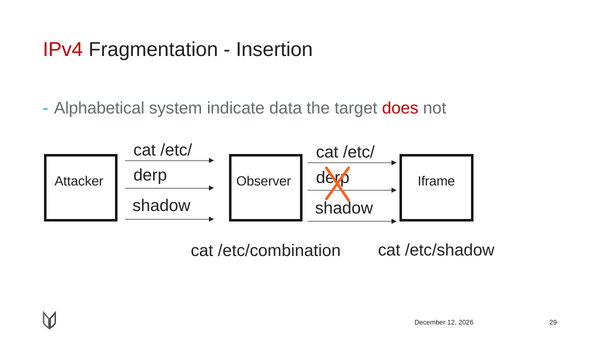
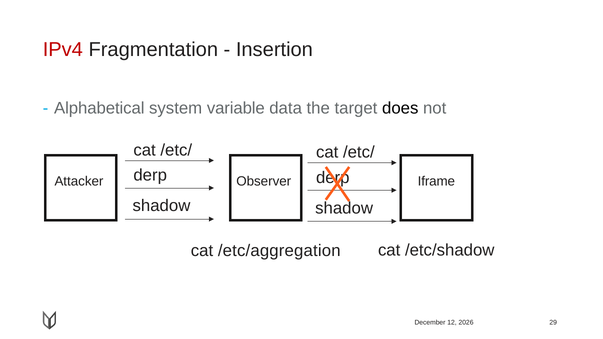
indicate: indicate -> variable
does colour: red -> black
/etc/combination: /etc/combination -> /etc/aggregation
